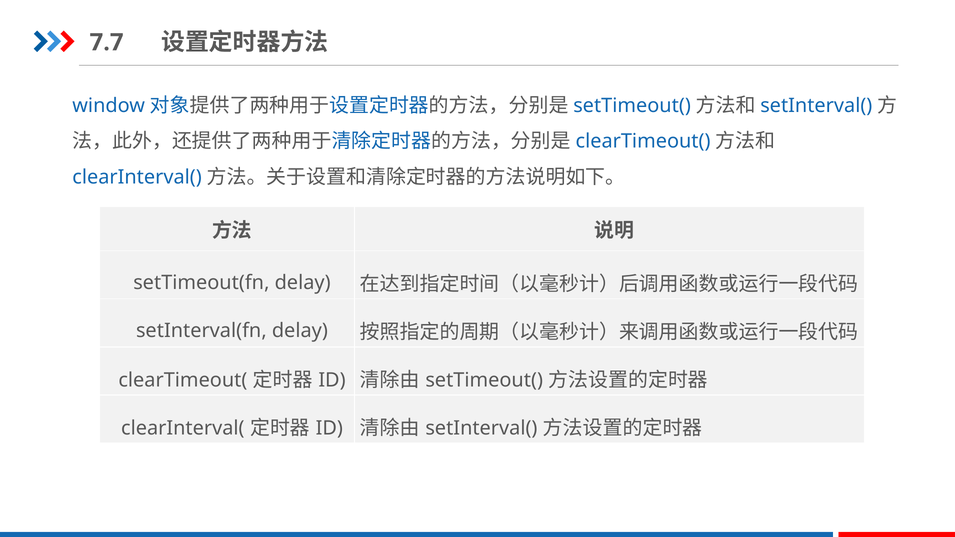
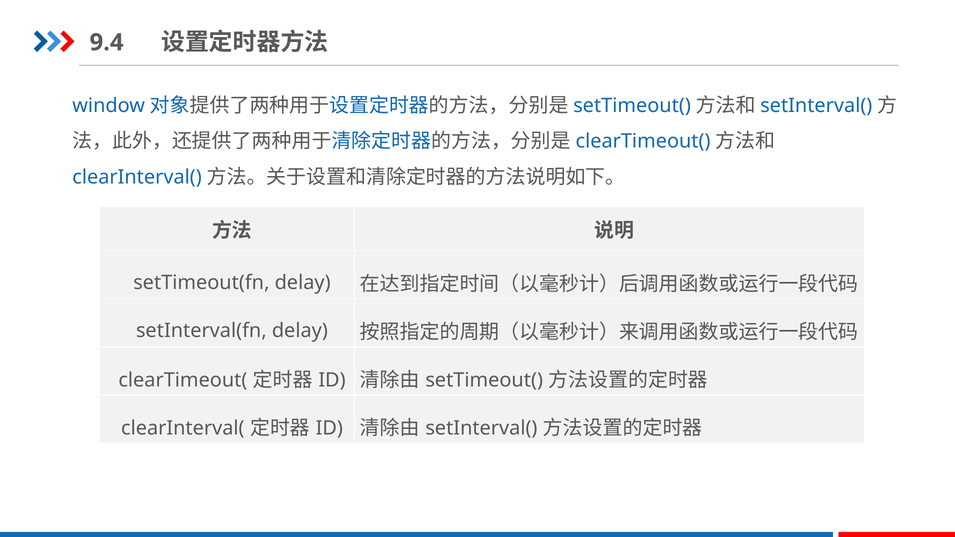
7.7: 7.7 -> 9.4
